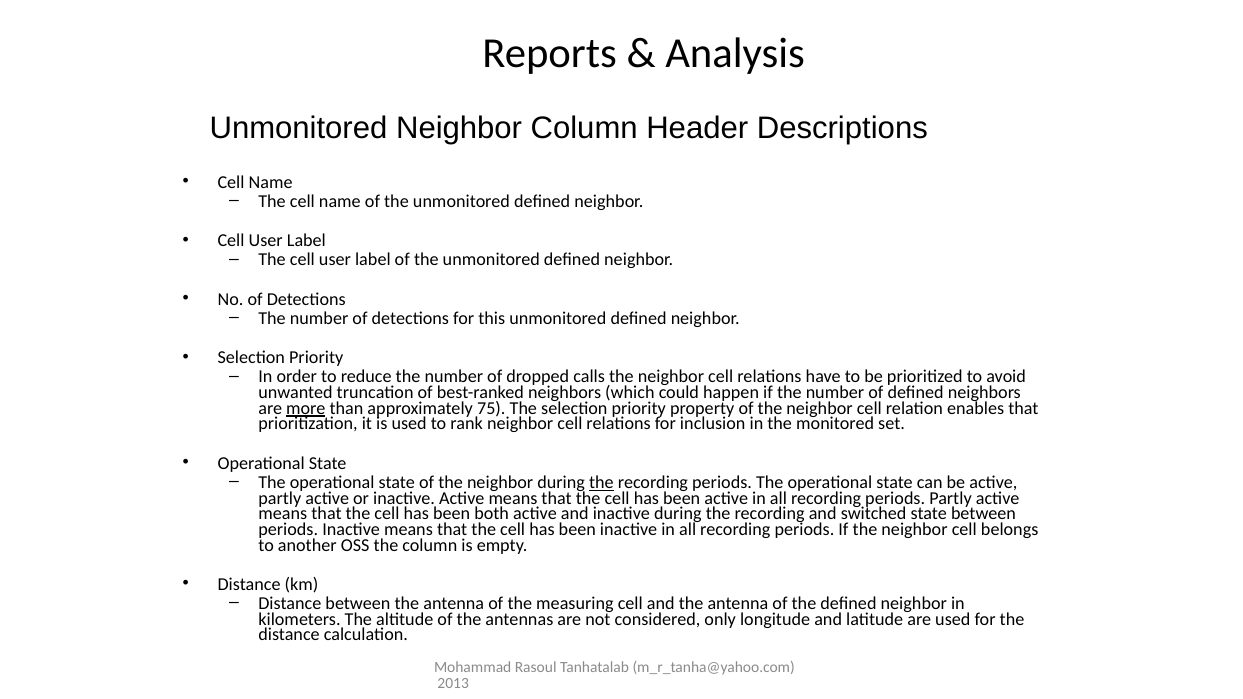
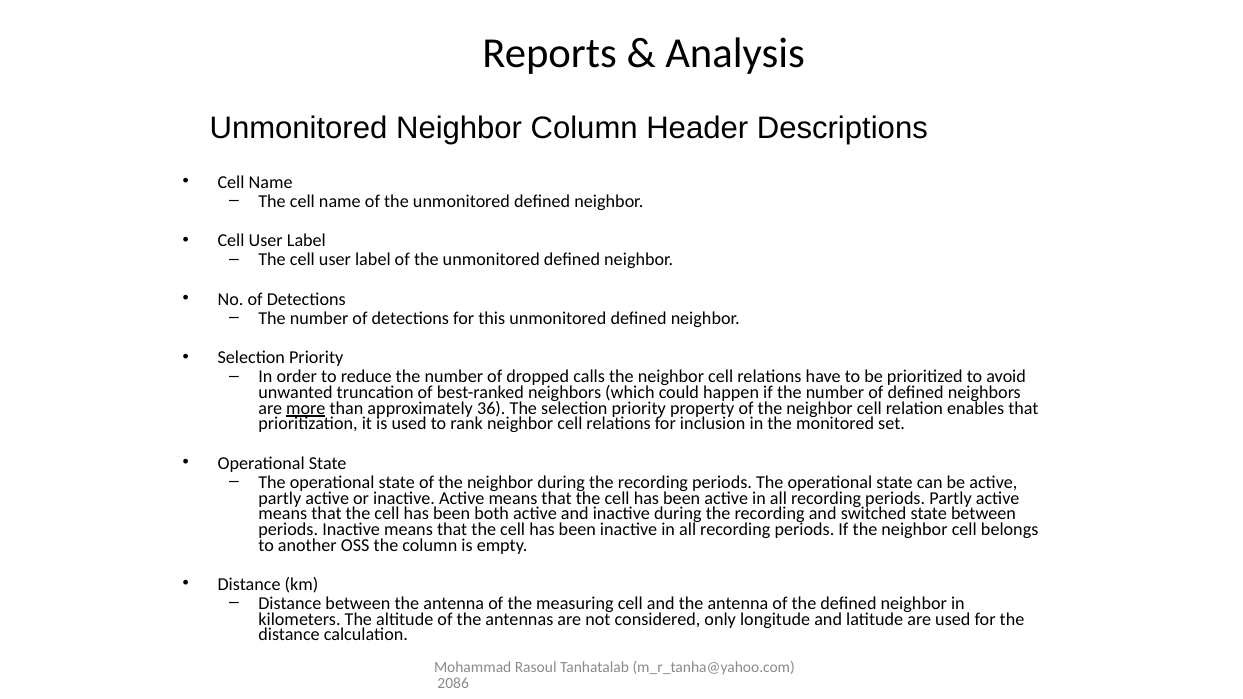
75: 75 -> 36
the at (601, 483) underline: present -> none
2013: 2013 -> 2086
